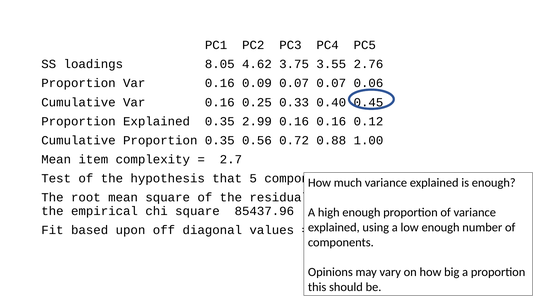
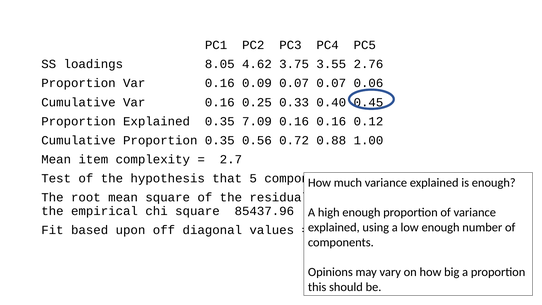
2.99: 2.99 -> 7.09
